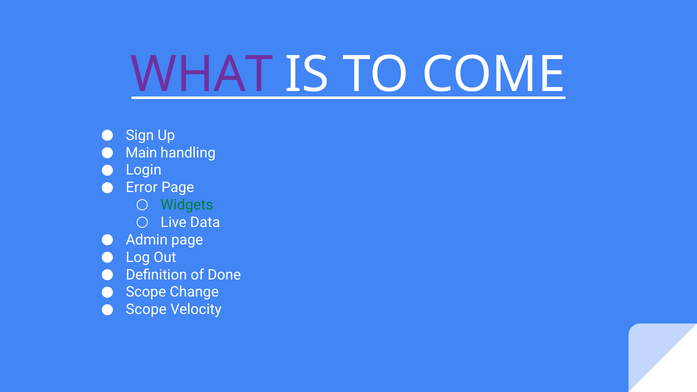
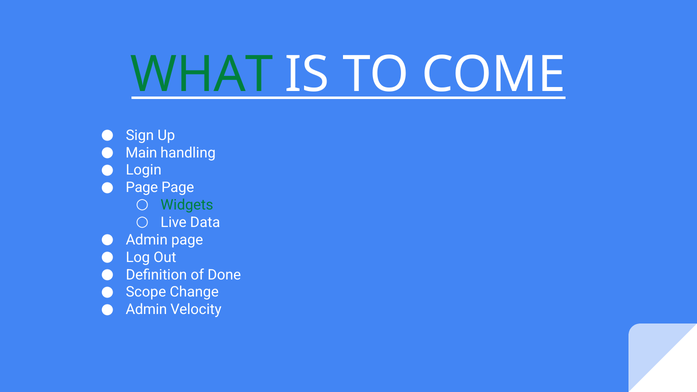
WHAT colour: purple -> green
Error at (142, 188): Error -> Page
Scope at (146, 310): Scope -> Admin
